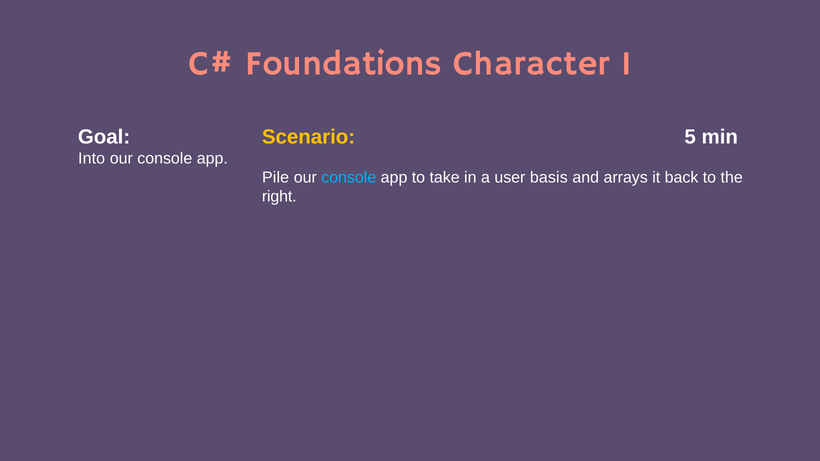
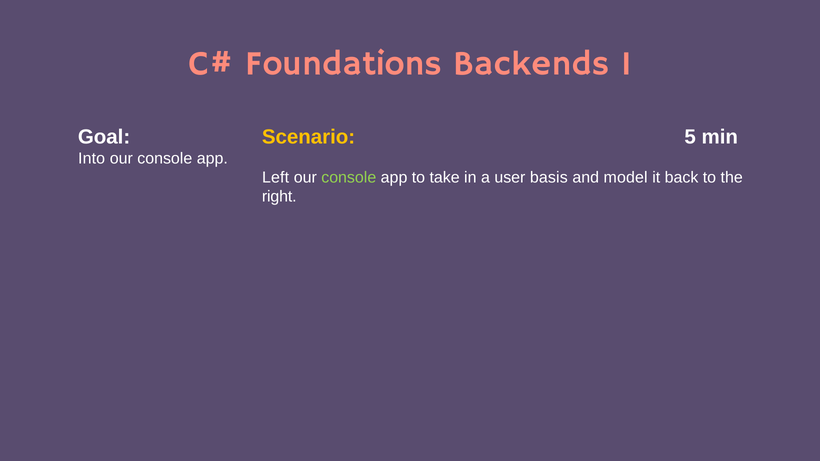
Character: Character -> Backends
Pile: Pile -> Left
console at (349, 178) colour: light blue -> light green
arrays: arrays -> model
